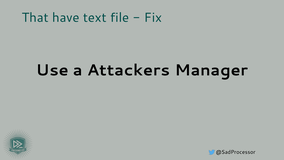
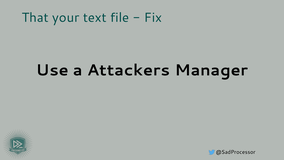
have: have -> your
